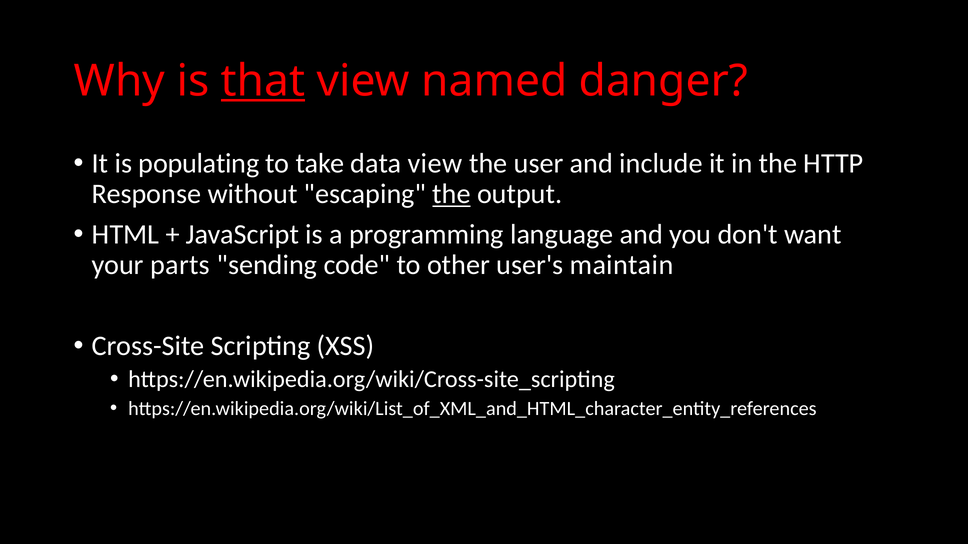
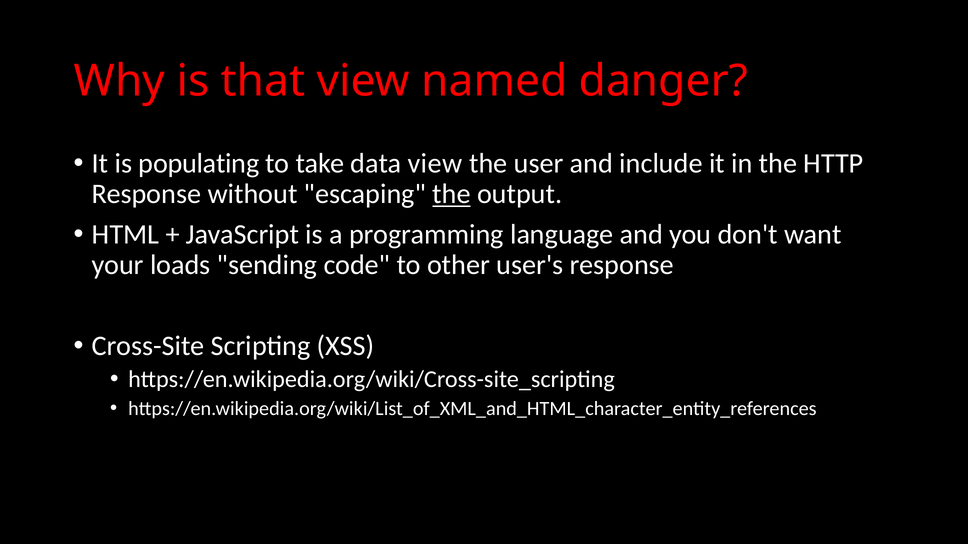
that underline: present -> none
parts: parts -> loads
user's maintain: maintain -> response
